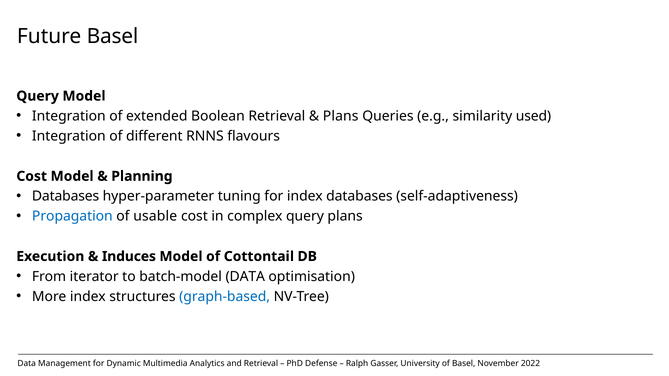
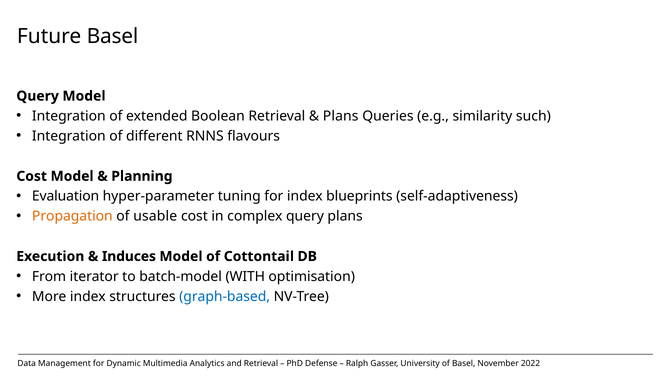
used: used -> such
Databases at (66, 196): Databases -> Evaluation
index databases: databases -> blueprints
Propagation colour: blue -> orange
batch-model DATA: DATA -> WITH
